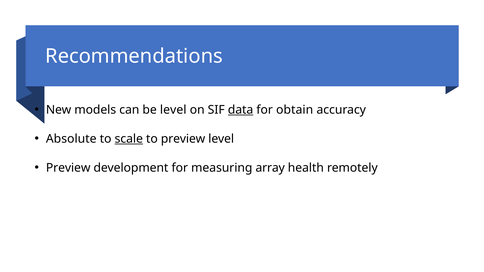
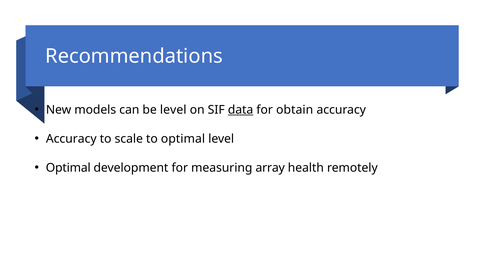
Absolute at (71, 139): Absolute -> Accuracy
scale underline: present -> none
to preview: preview -> optimal
Preview at (68, 168): Preview -> Optimal
